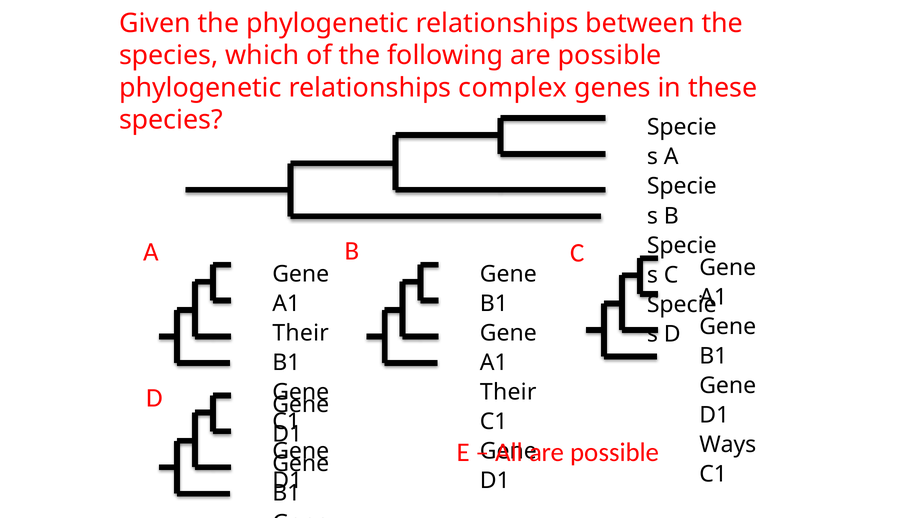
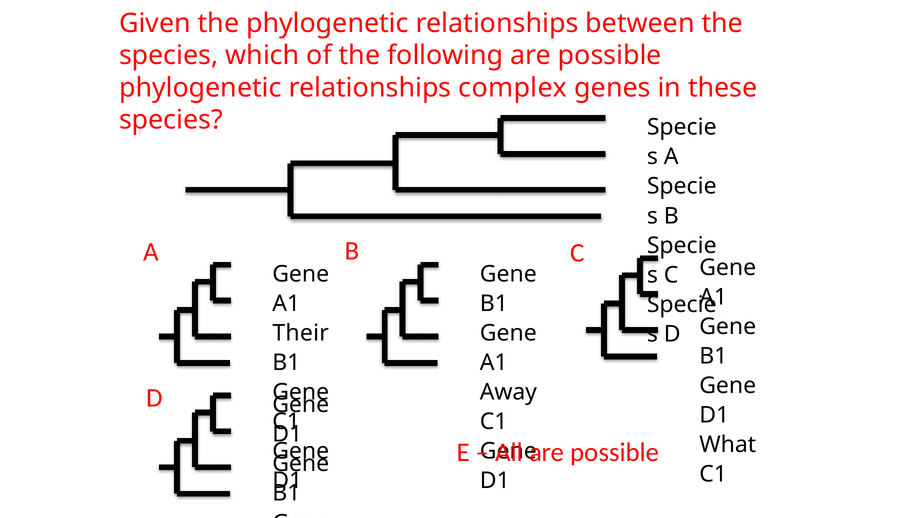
Their at (508, 392): Their -> Away
Ways: Ways -> What
